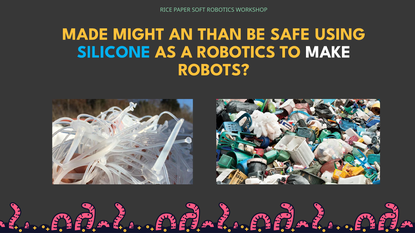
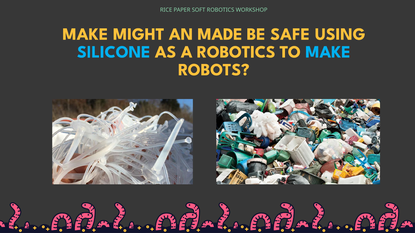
MADE at (85, 34): MADE -> MAKE
THAN: THAN -> MADE
MAKE at (328, 52) colour: white -> light blue
